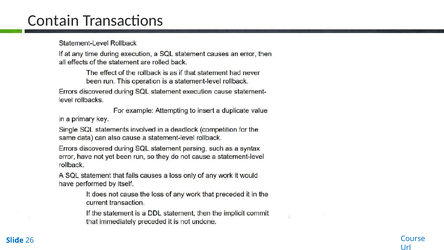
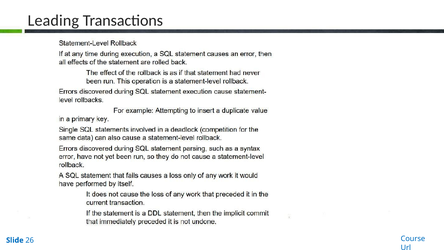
Contain: Contain -> Leading
